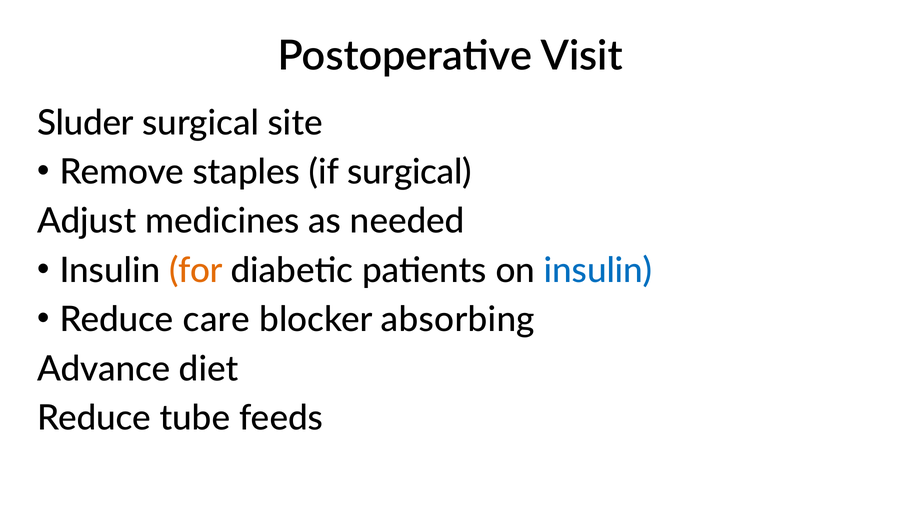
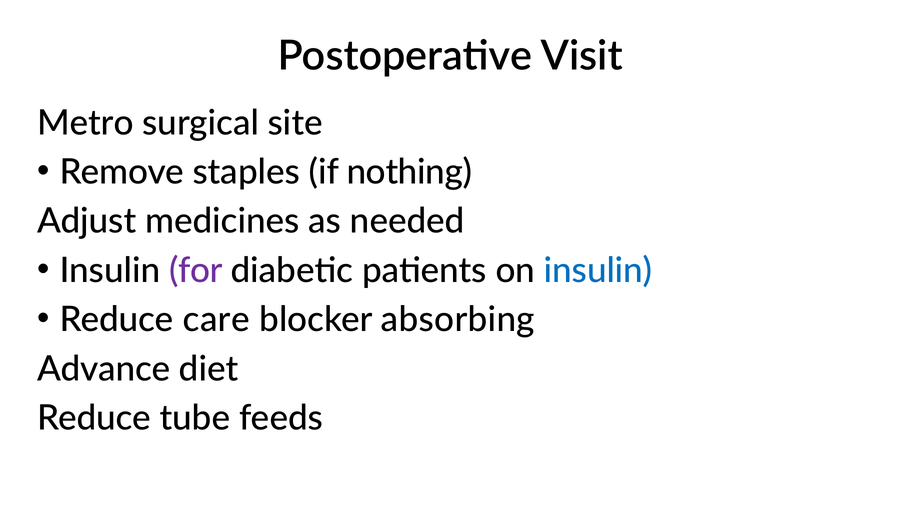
Sluder: Sluder -> Metro
if surgical: surgical -> nothing
for colour: orange -> purple
